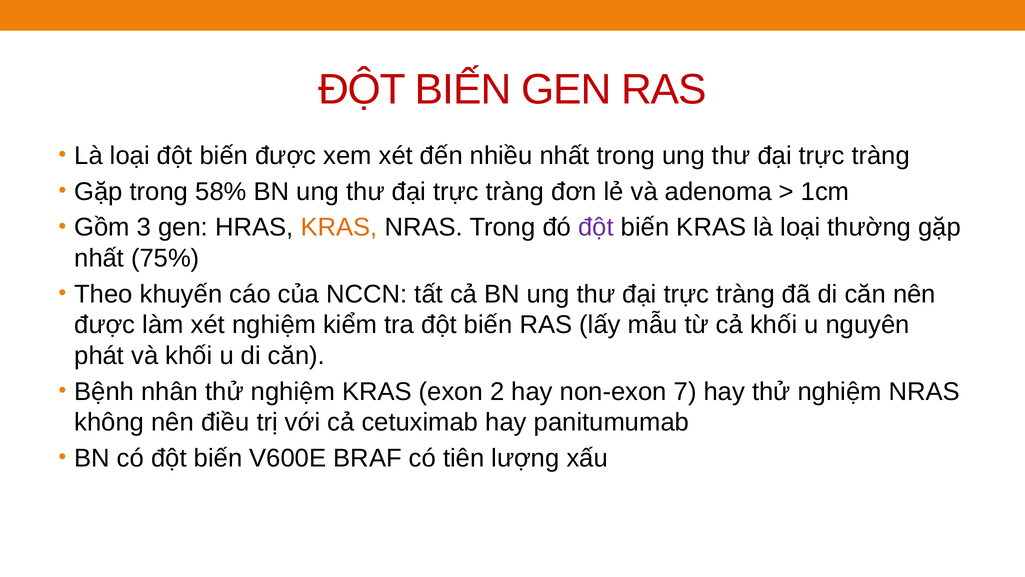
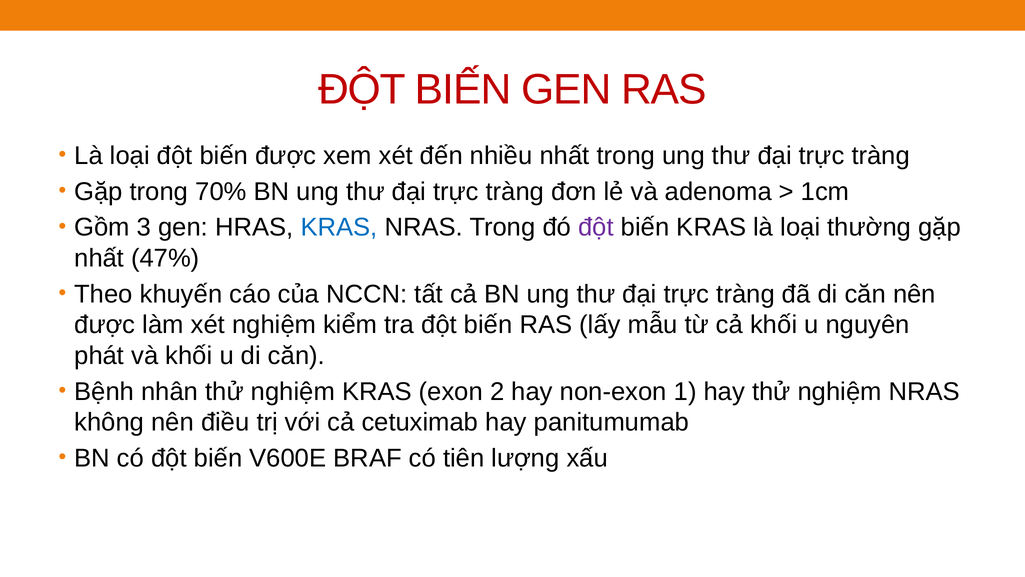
58%: 58% -> 70%
KRAS at (339, 227) colour: orange -> blue
75%: 75% -> 47%
7: 7 -> 1
